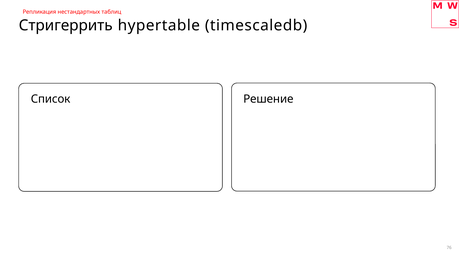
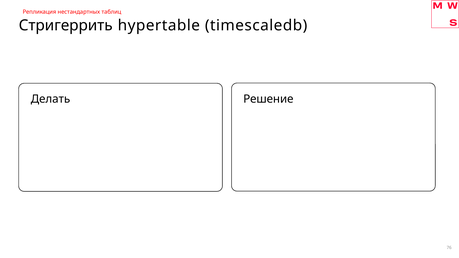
Список: Список -> Делать
